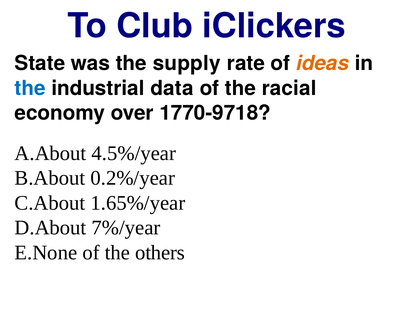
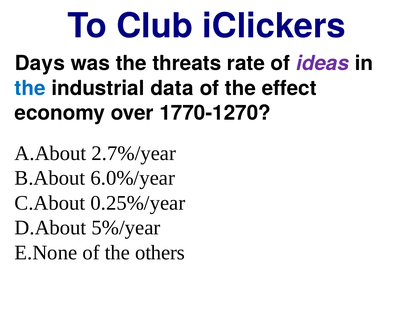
State: State -> Days
supply: supply -> threats
ideas colour: orange -> purple
racial: racial -> effect
1770-9718: 1770-9718 -> 1770-1270
4.5%/year: 4.5%/year -> 2.7%/year
0.2%/year: 0.2%/year -> 6.0%/year
1.65%/year: 1.65%/year -> 0.25%/year
7%/year: 7%/year -> 5%/year
